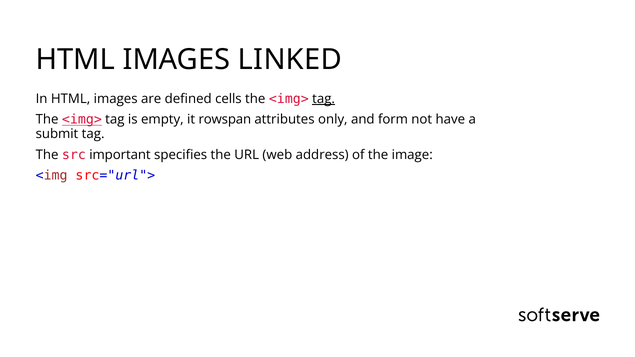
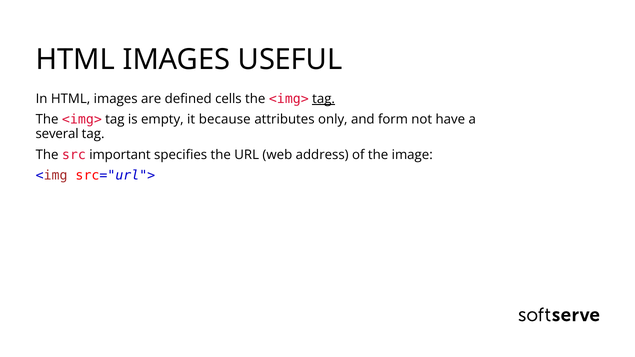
LINKED: LINKED -> USEFUL
<img> at (82, 120) underline: present -> none
rowspan: rowspan -> because
submit: submit -> several
